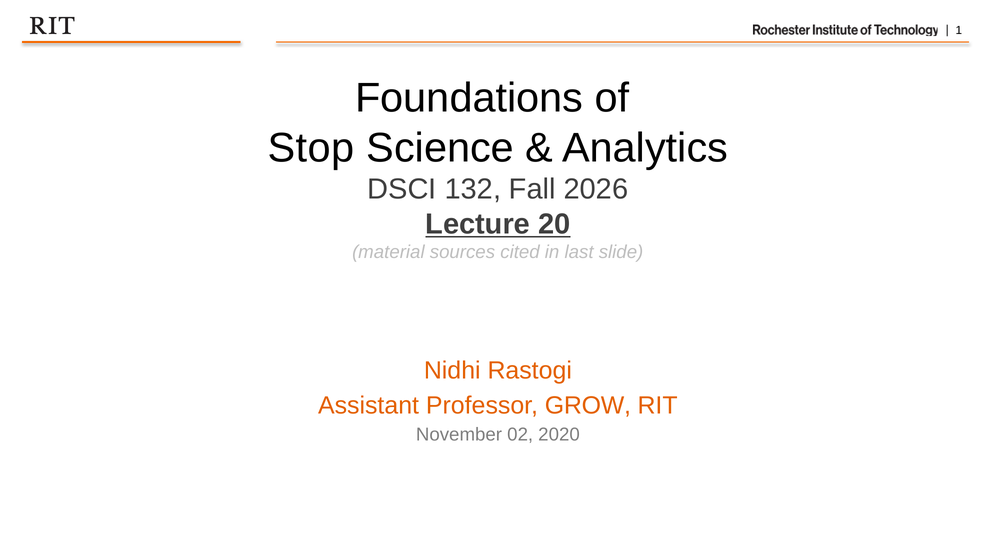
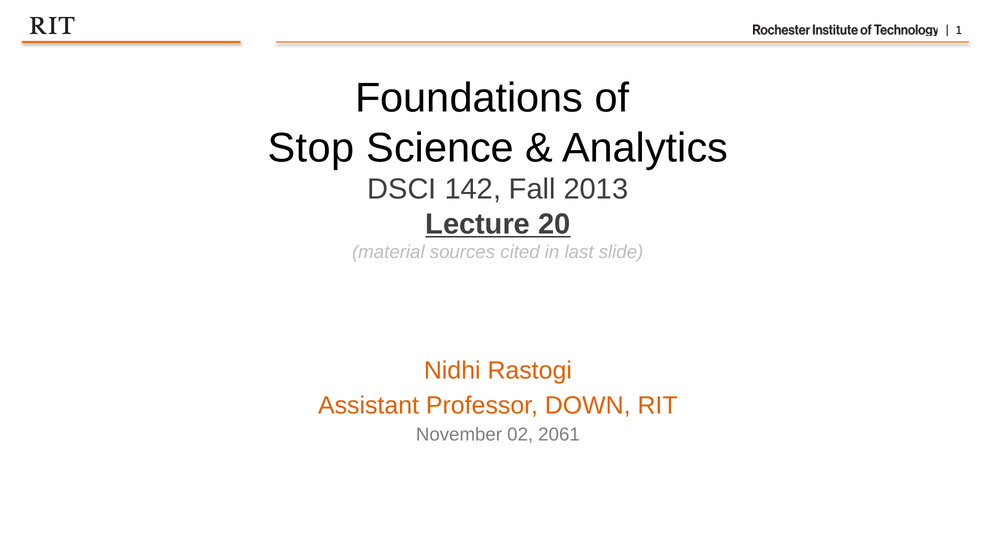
132: 132 -> 142
2026: 2026 -> 2013
GROW: GROW -> DOWN
2020: 2020 -> 2061
